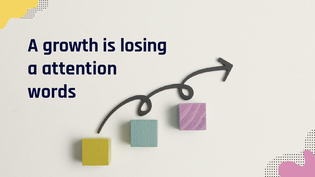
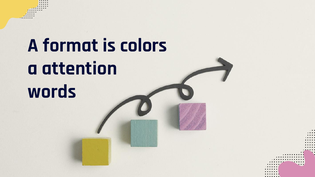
growth: growth -> format
losing: losing -> colors
